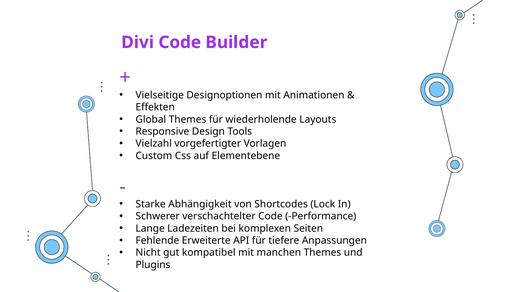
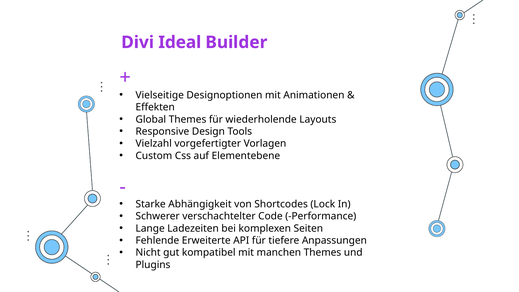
Divi Code: Code -> Ideal
